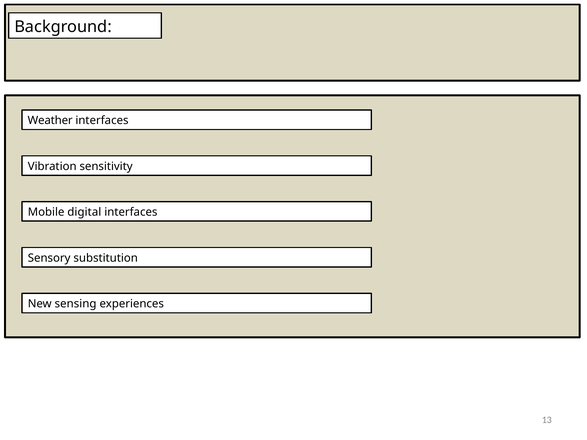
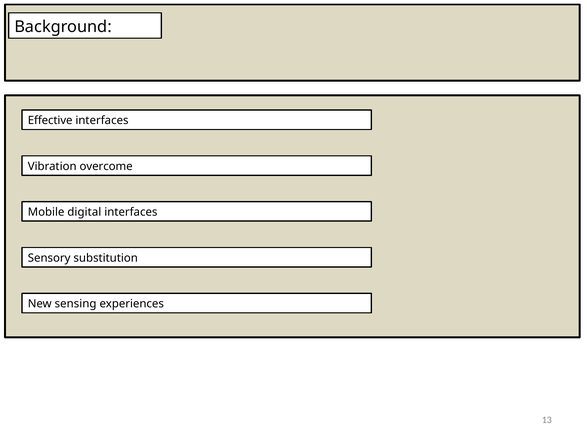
Weather: Weather -> Effective
sensitivity: sensitivity -> overcome
